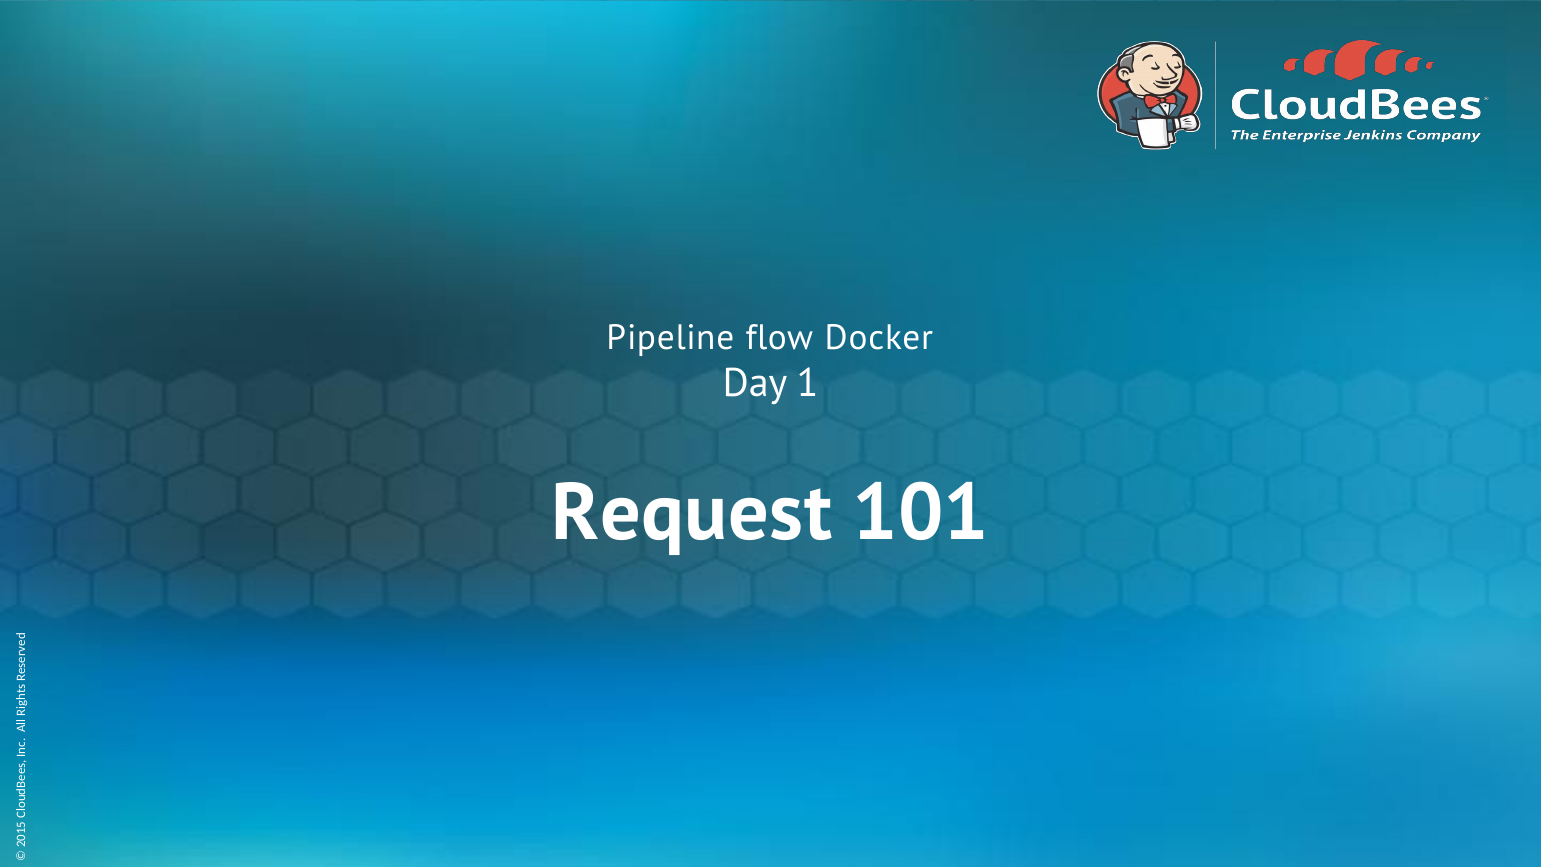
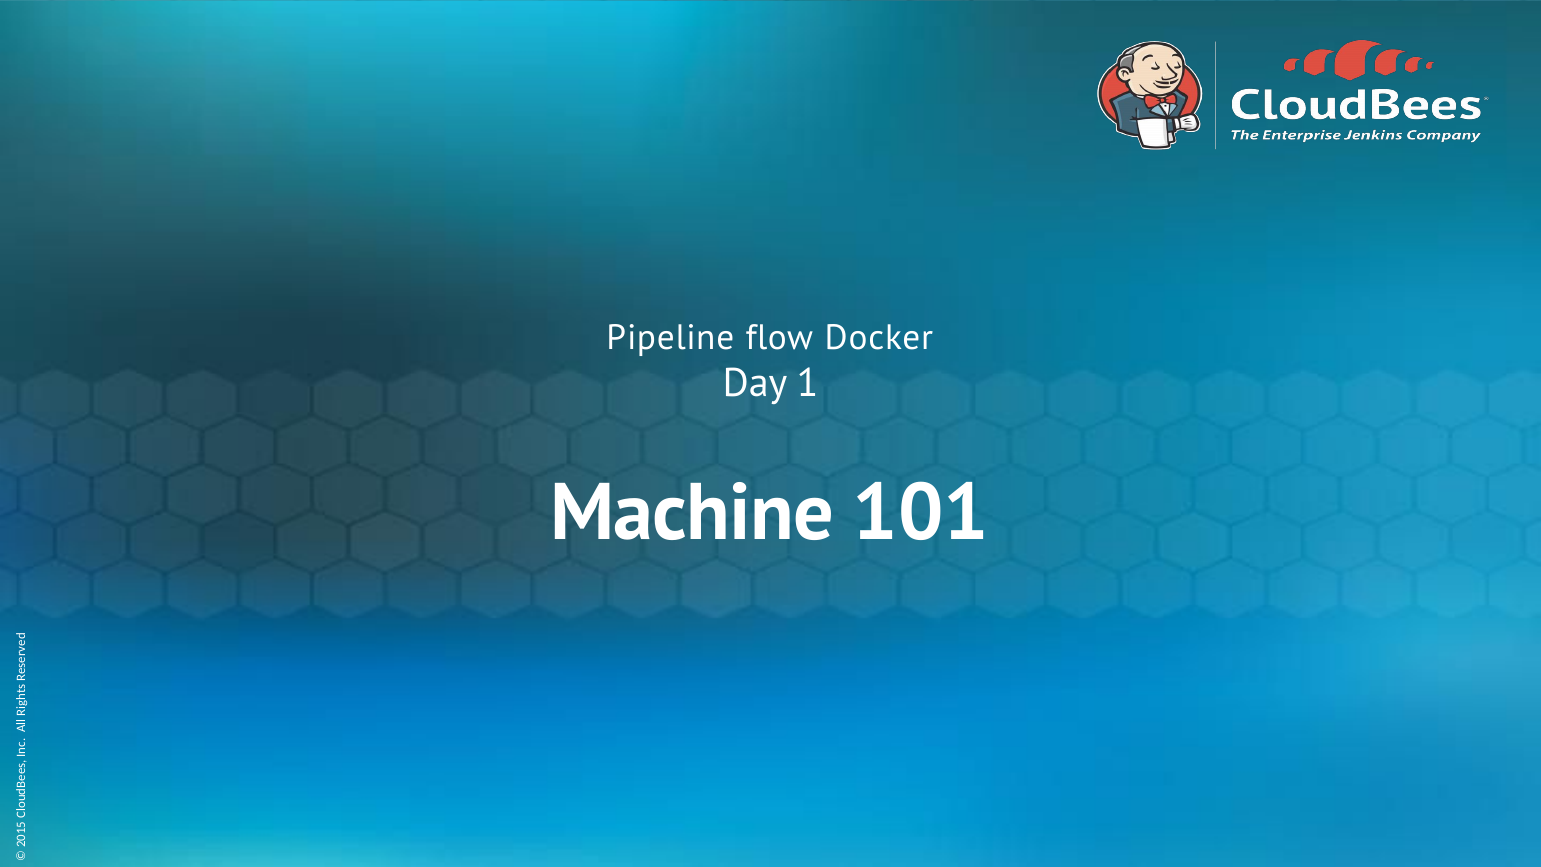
Request: Request -> Machine
